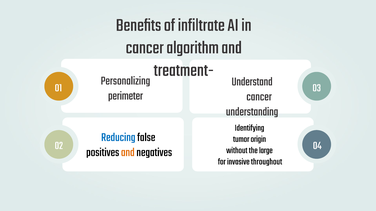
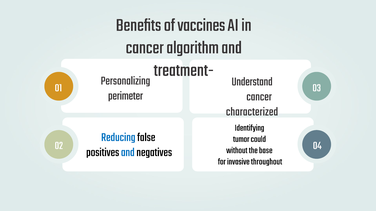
infiltrate: infiltrate -> vaccines
understanding: understanding -> characterized
origin: origin -> could
large: large -> base
and at (128, 152) colour: orange -> blue
